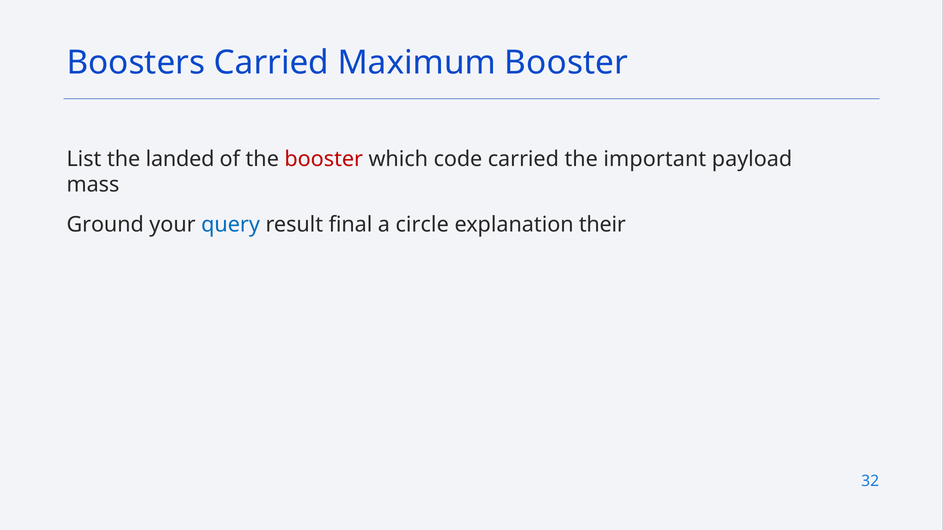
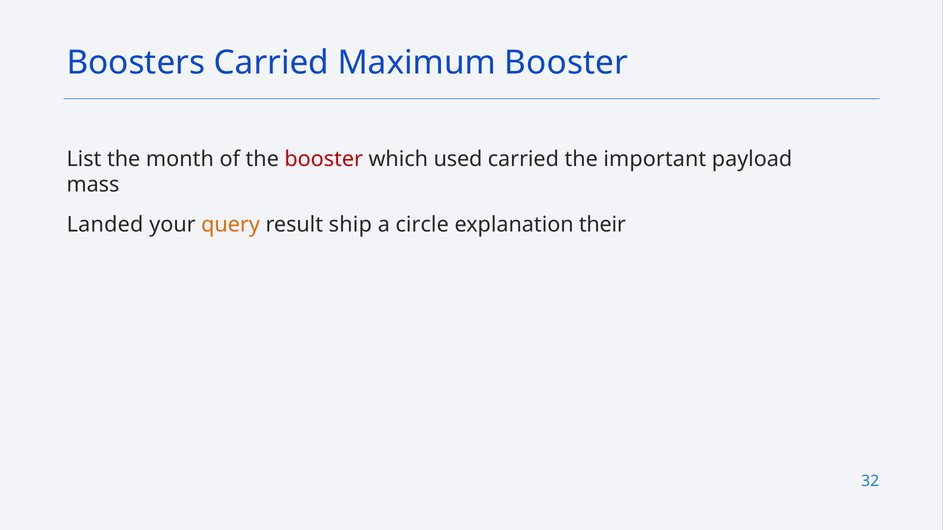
landed: landed -> month
code: code -> used
Ground: Ground -> Landed
query colour: blue -> orange
final: final -> ship
